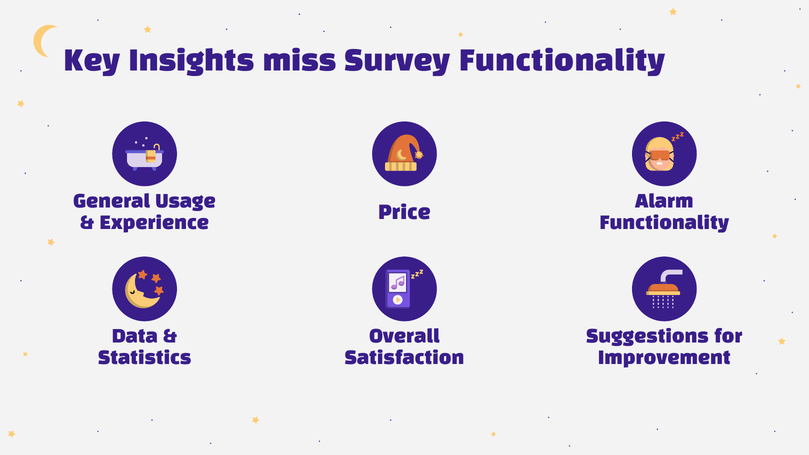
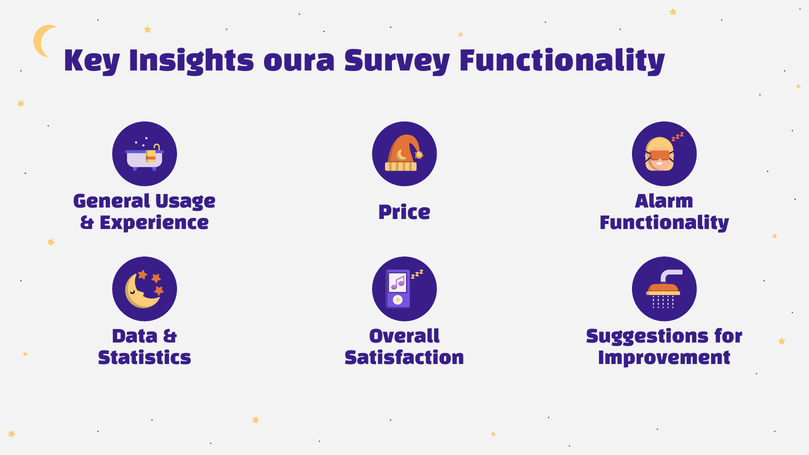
miss: miss -> oura
